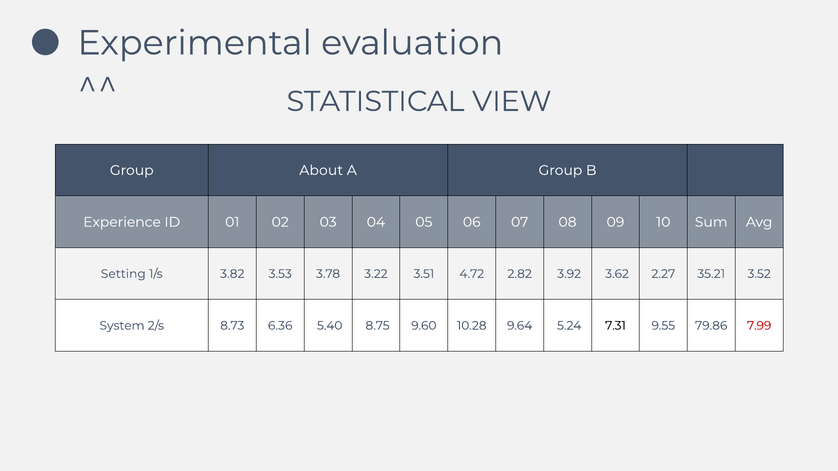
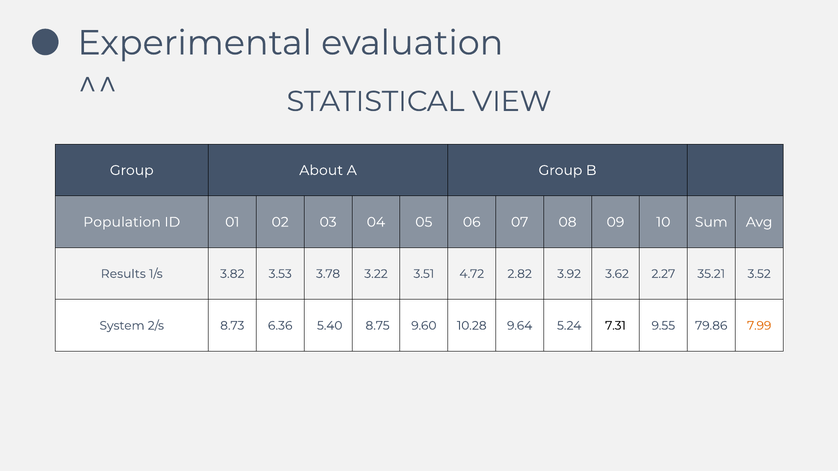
Experience: Experience -> Population
Setting: Setting -> Results
7.99 colour: red -> orange
